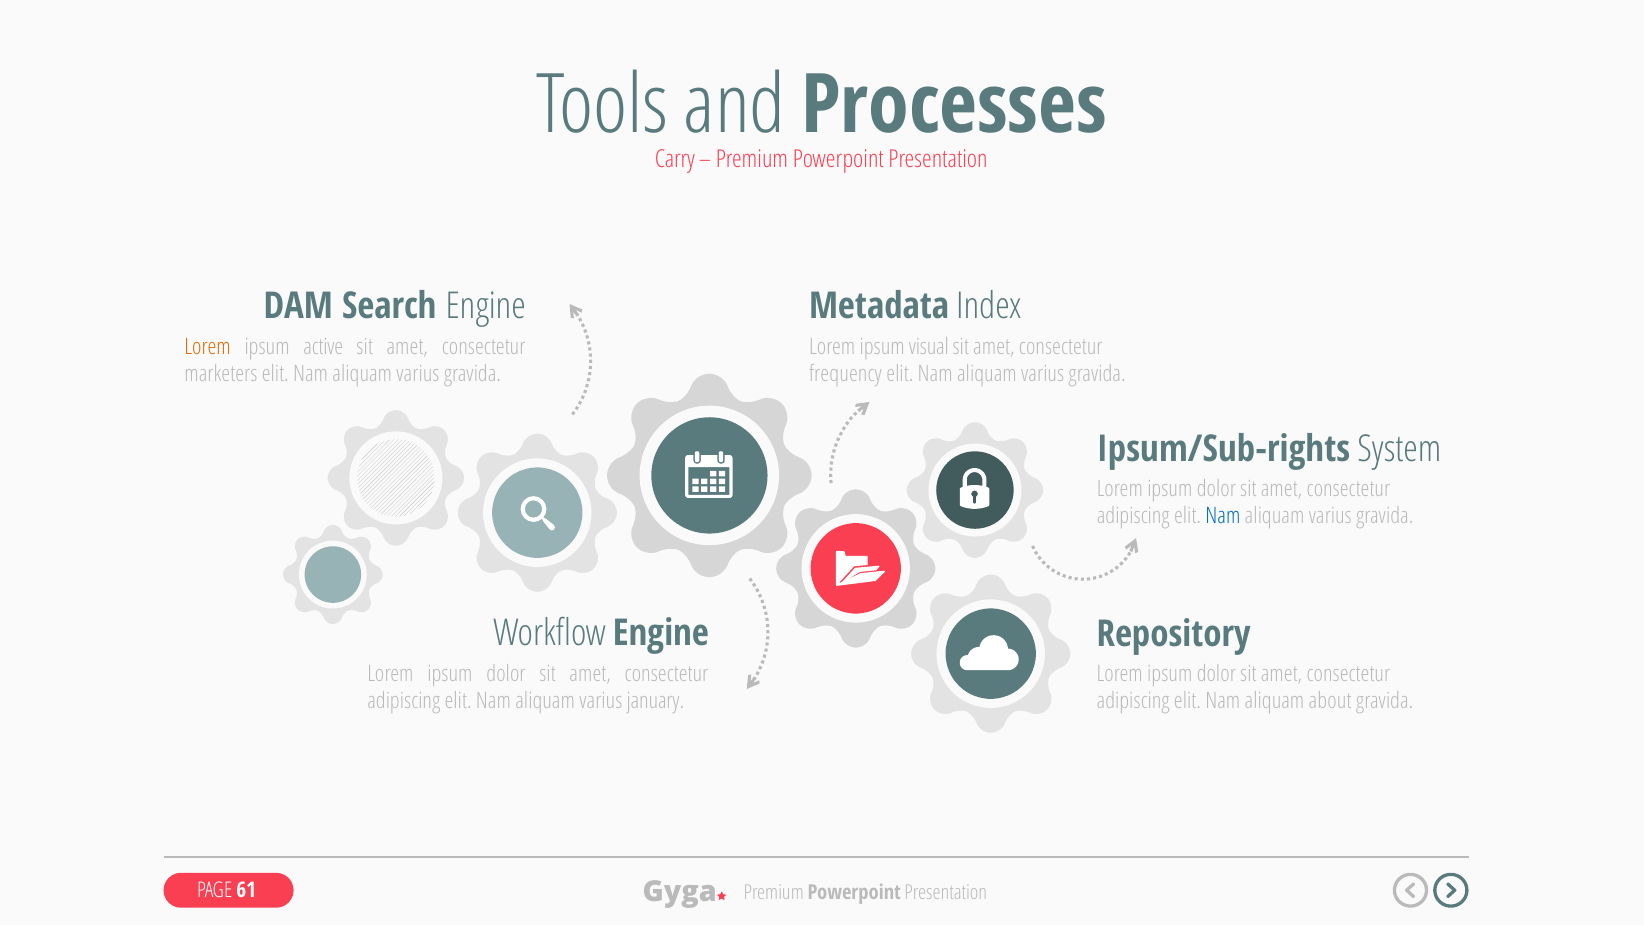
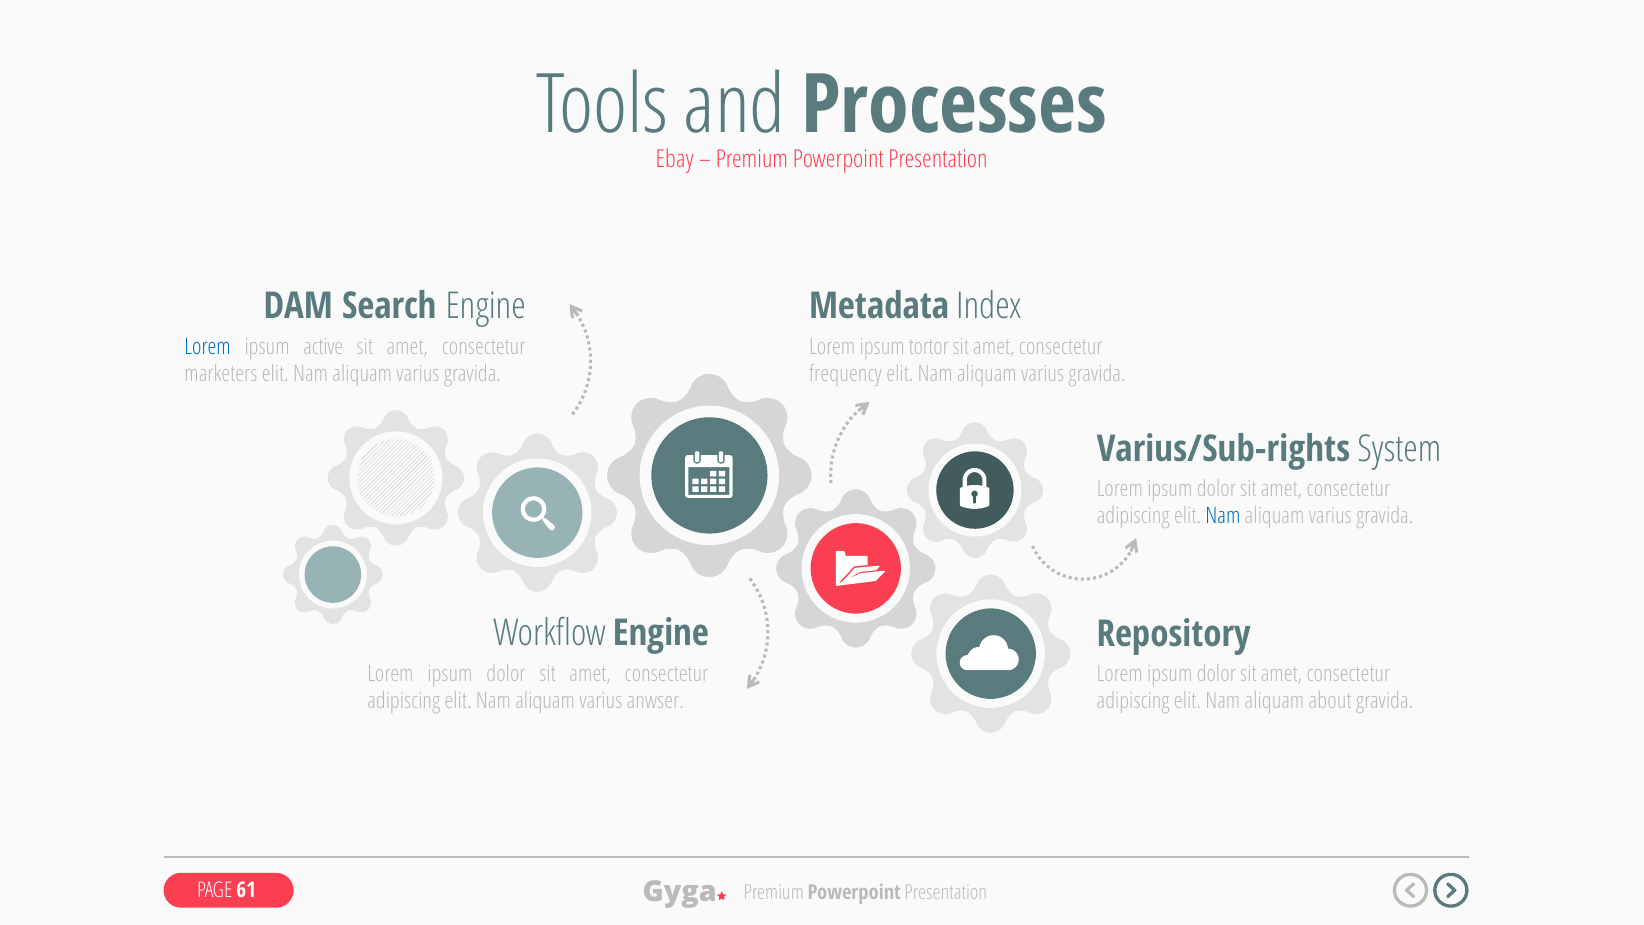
Carry: Carry -> Ebay
Lorem at (208, 347) colour: orange -> blue
visual: visual -> tortor
Ipsum/Sub-rights: Ipsum/Sub-rights -> Varius/Sub-rights
january: january -> anwser
